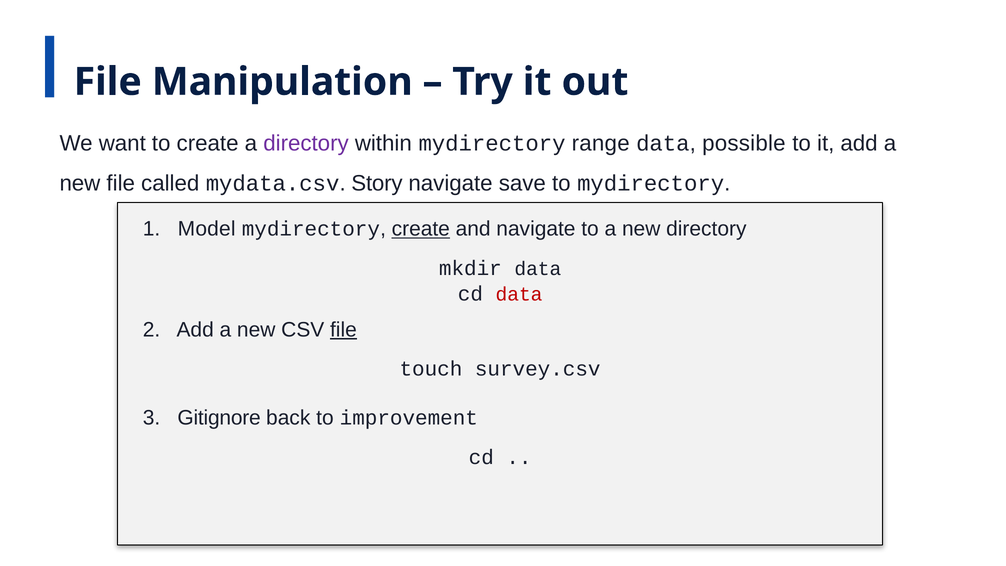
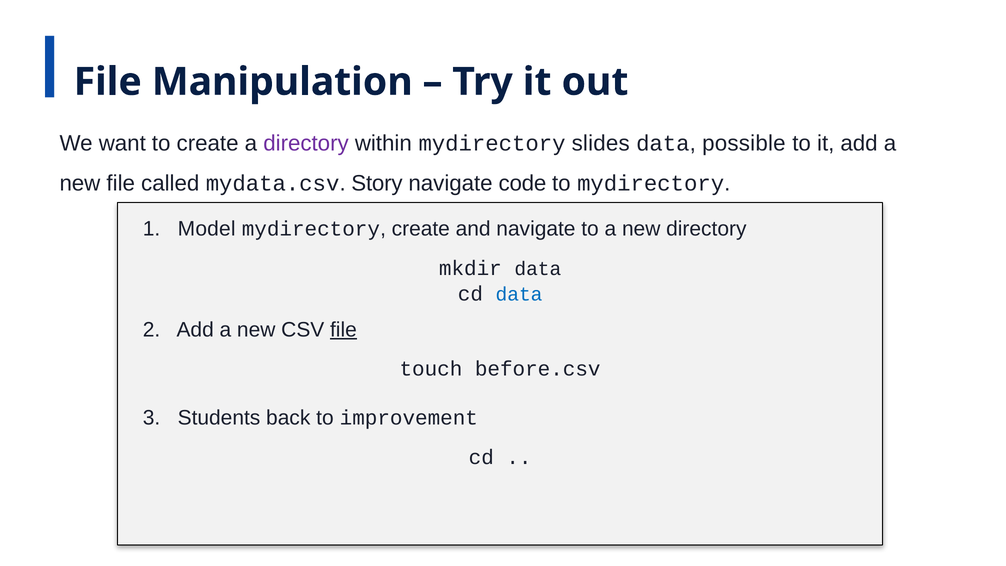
range: range -> slides
save: save -> code
create at (421, 229) underline: present -> none
data at (519, 294) colour: red -> blue
survey.csv: survey.csv -> before.csv
Gitignore: Gitignore -> Students
